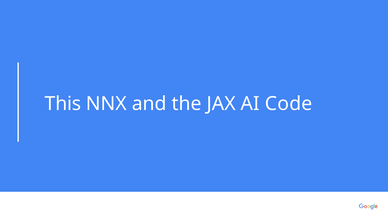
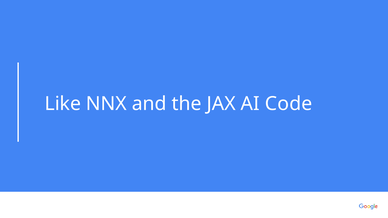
This: This -> Like
